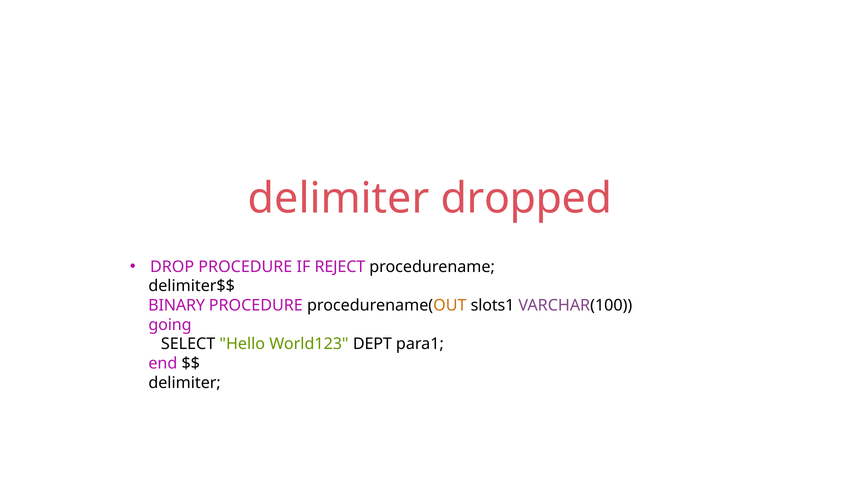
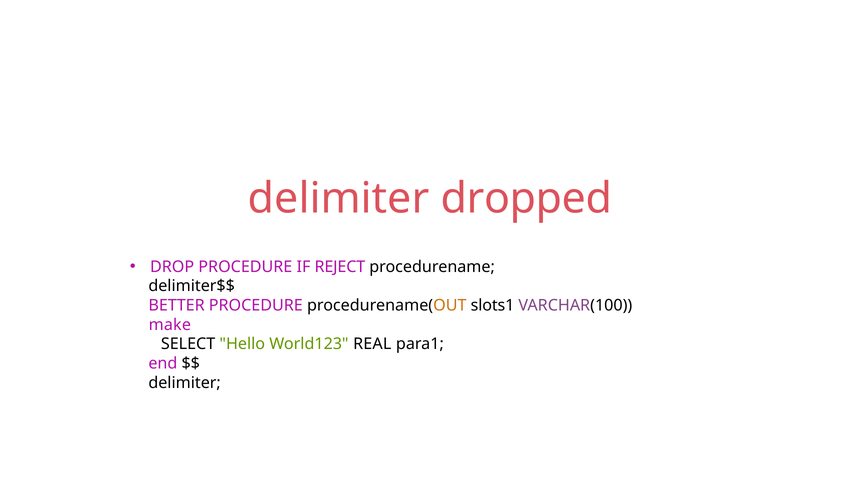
BINARY: BINARY -> BETTER
going: going -> make
DEPT: DEPT -> REAL
